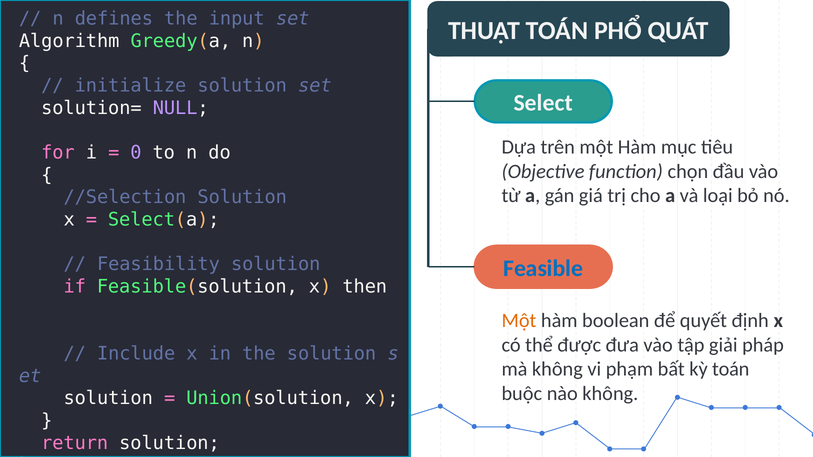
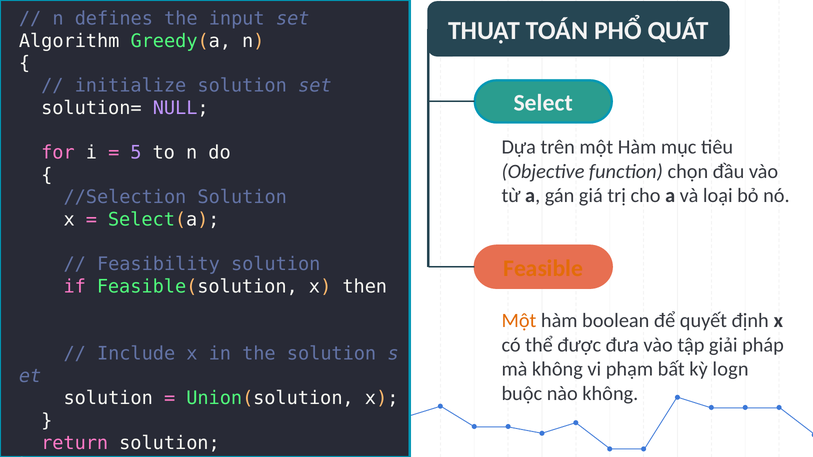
0: 0 -> 5
Feasible colour: blue -> orange
kỳ toán: toán -> logn
